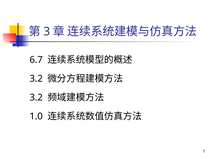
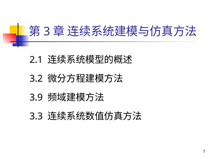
6.7: 6.7 -> 2.1
3.2 at (36, 97): 3.2 -> 3.9
1.0: 1.0 -> 3.3
